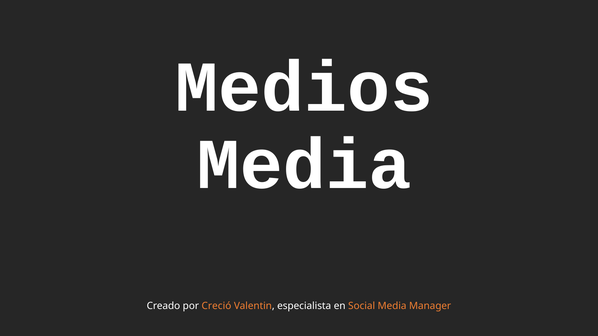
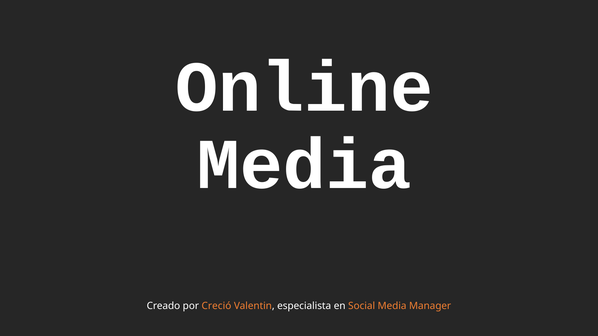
Medios: Medios -> Online
